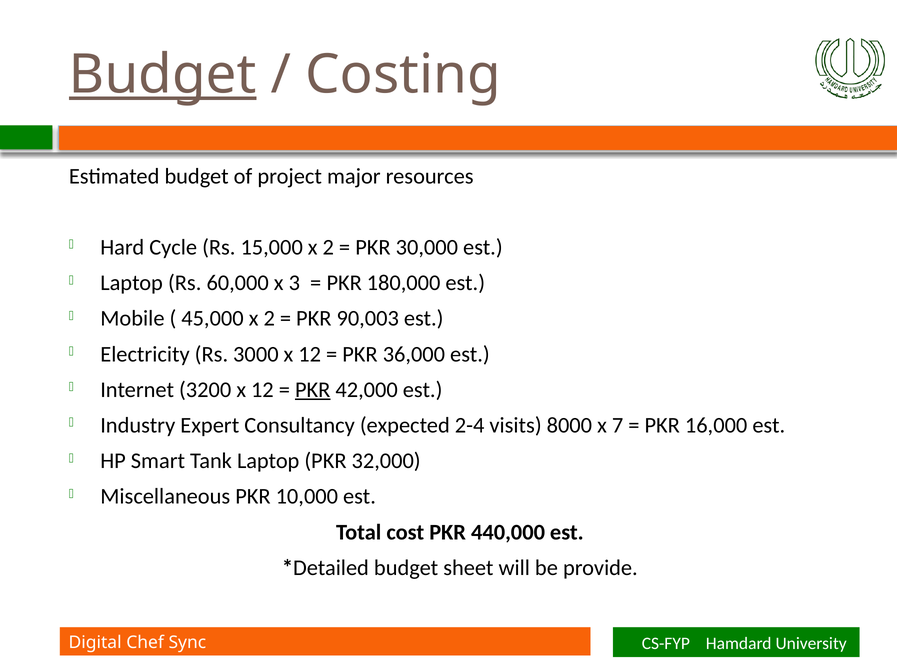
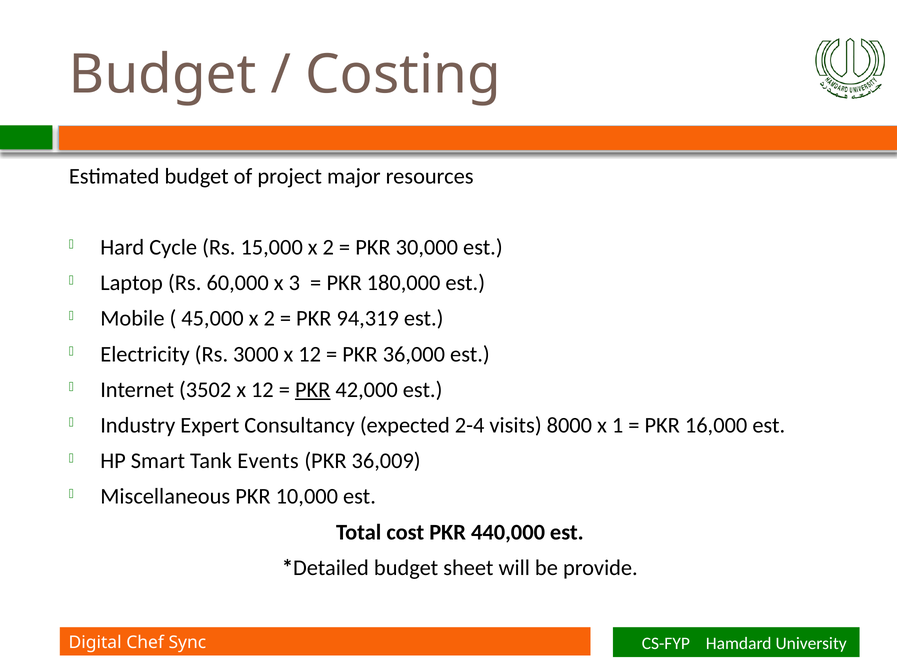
Budget at (163, 75) underline: present -> none
90,003: 90,003 -> 94,319
3200: 3200 -> 3502
7: 7 -> 1
Tank Laptop: Laptop -> Events
32,000: 32,000 -> 36,009
